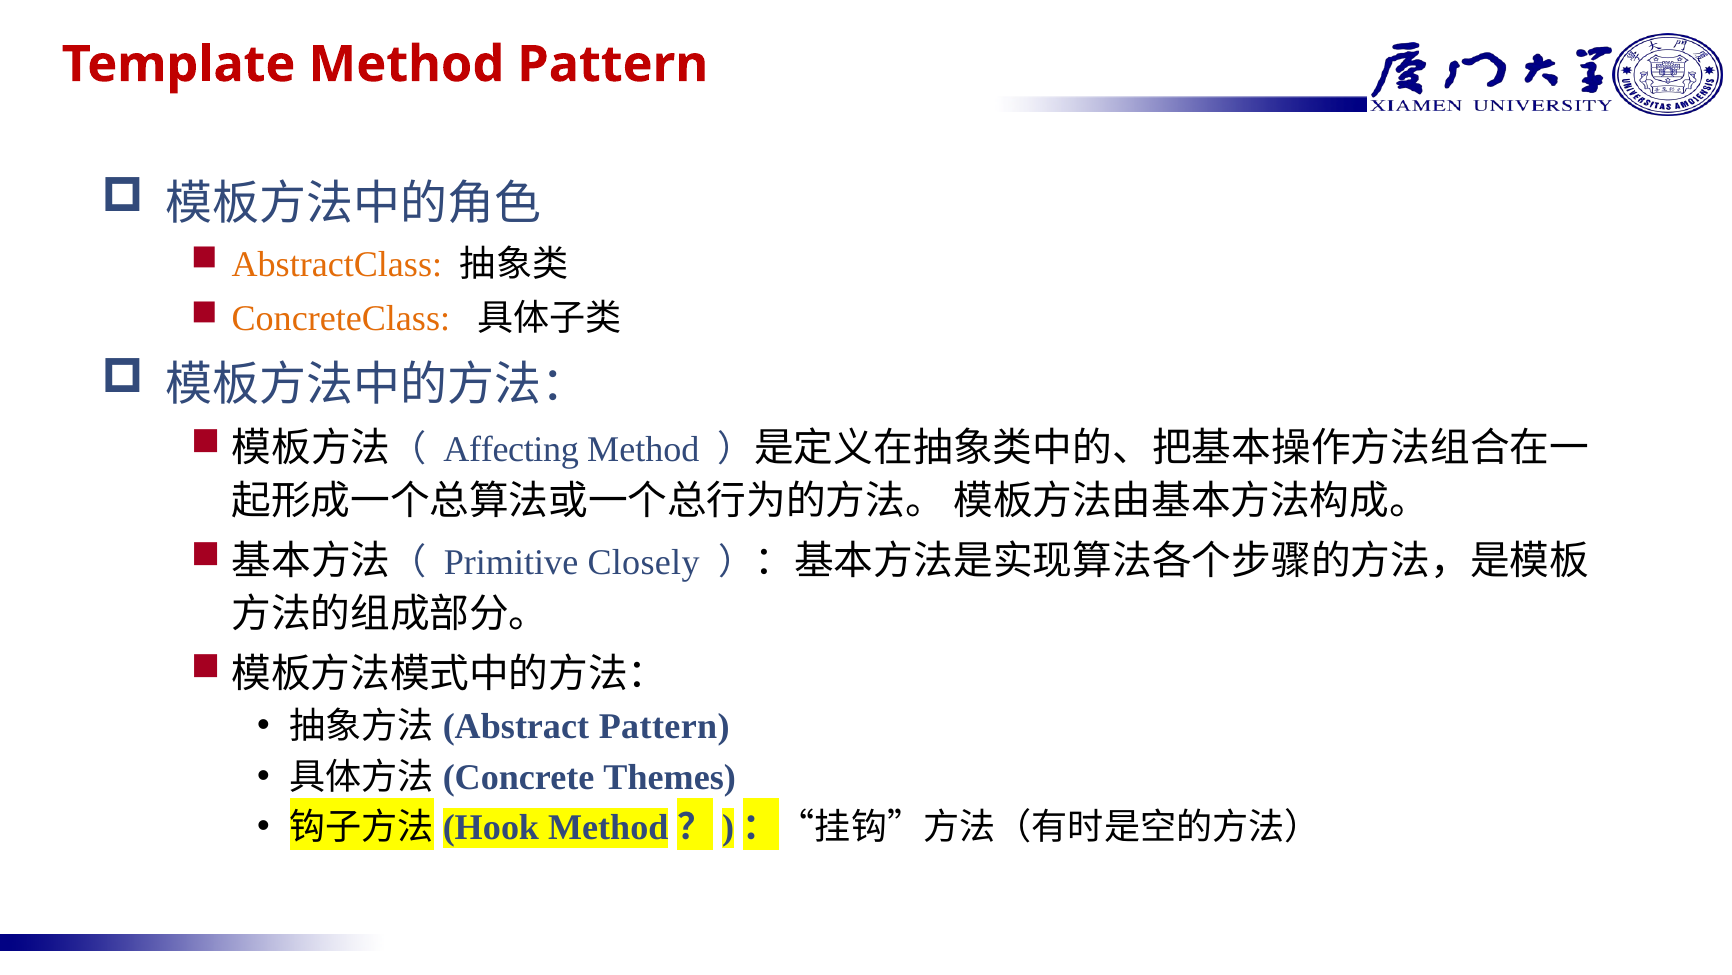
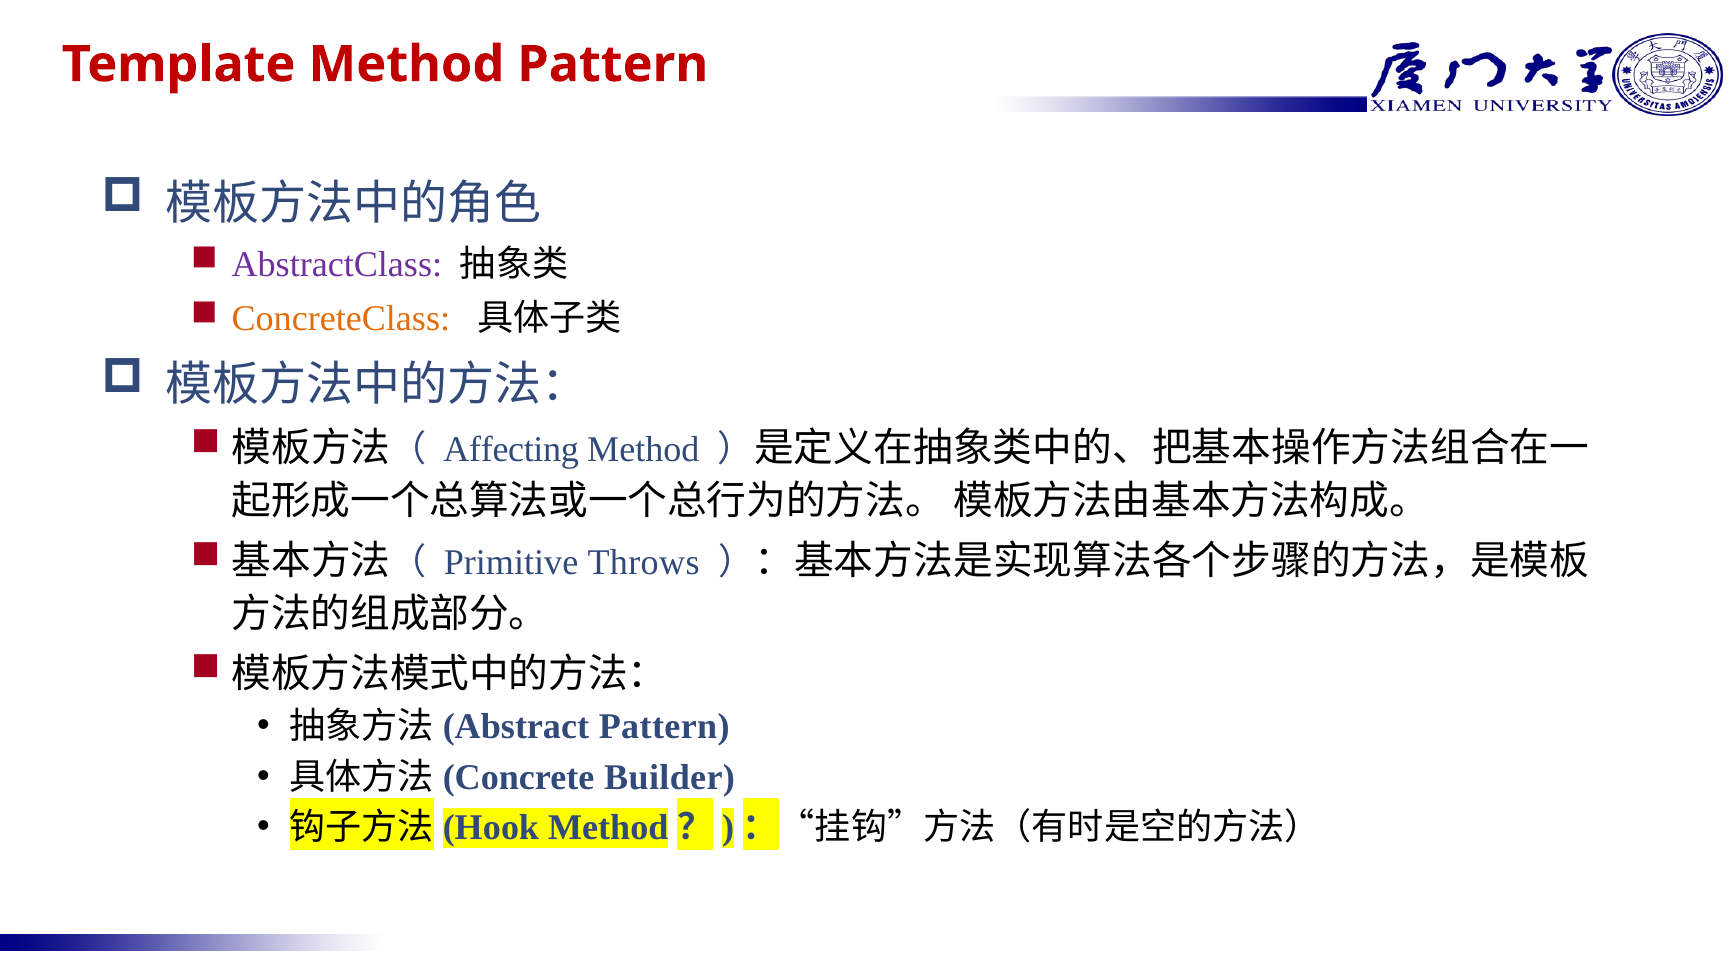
AbstractClass colour: orange -> purple
Closely: Closely -> Throws
Themes: Themes -> Builder
